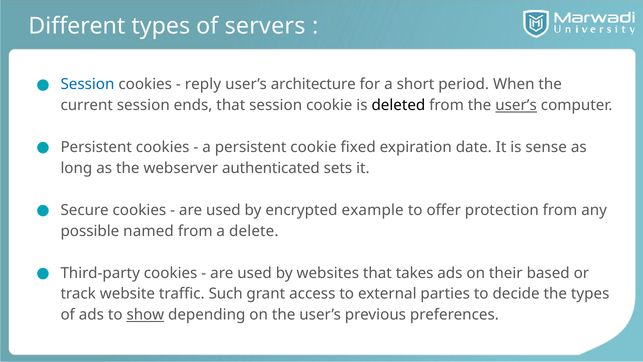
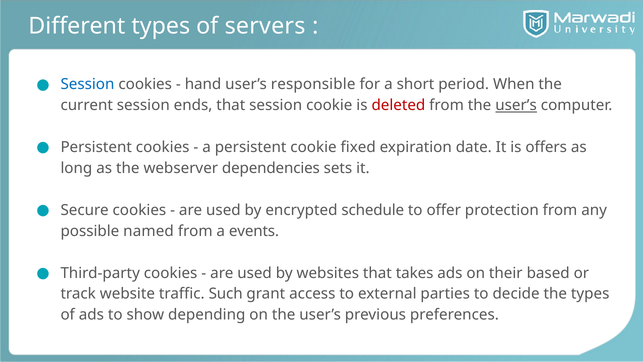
reply: reply -> hand
architecture: architecture -> responsible
deleted colour: black -> red
sense: sense -> offers
authenticated: authenticated -> dependencies
example: example -> schedule
delete: delete -> events
show underline: present -> none
